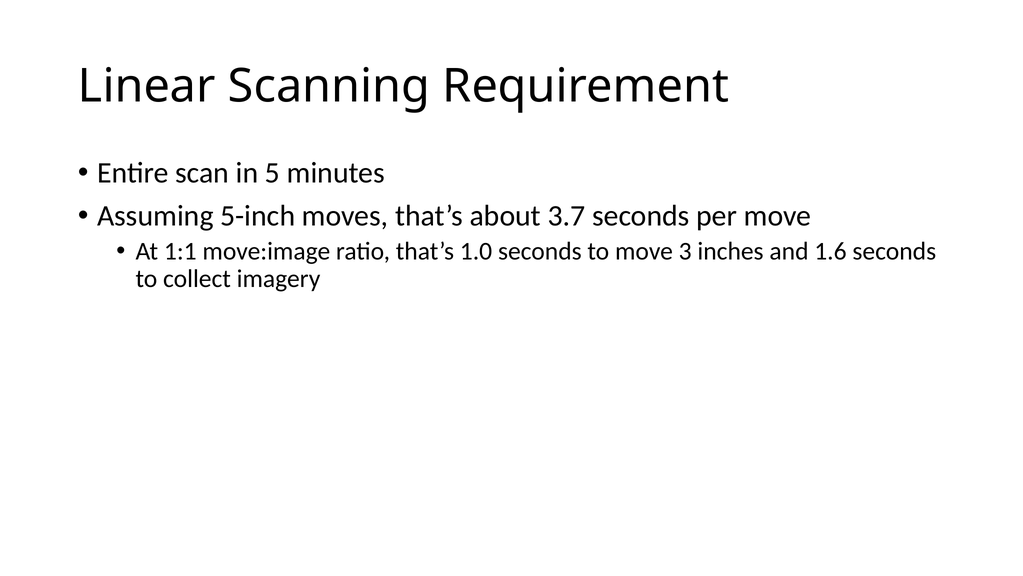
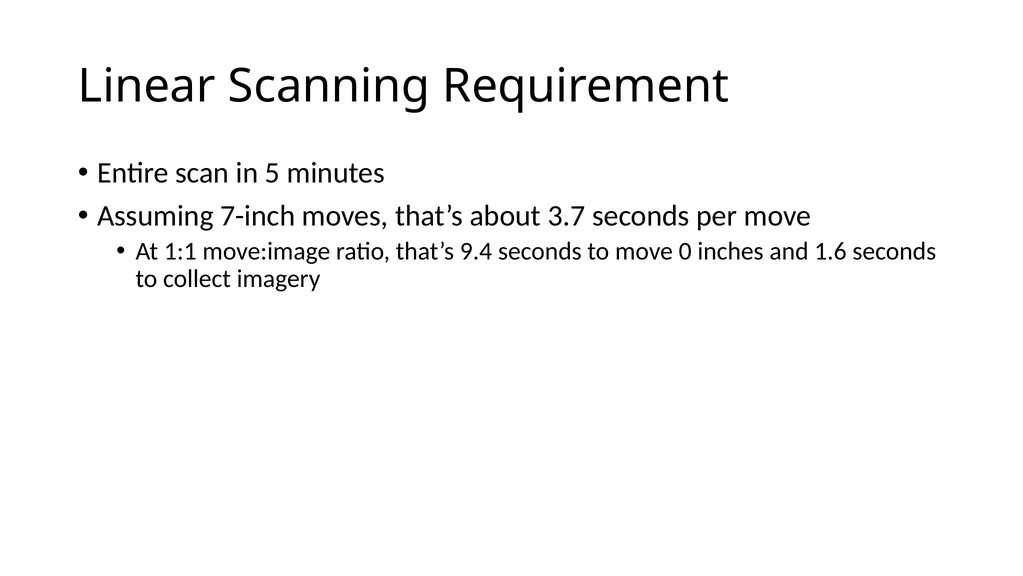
5-inch: 5-inch -> 7-inch
1.0: 1.0 -> 9.4
3: 3 -> 0
